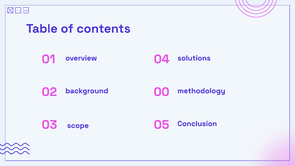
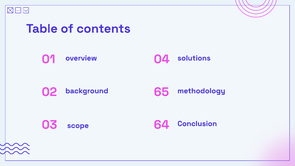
00: 00 -> 65
05: 05 -> 64
